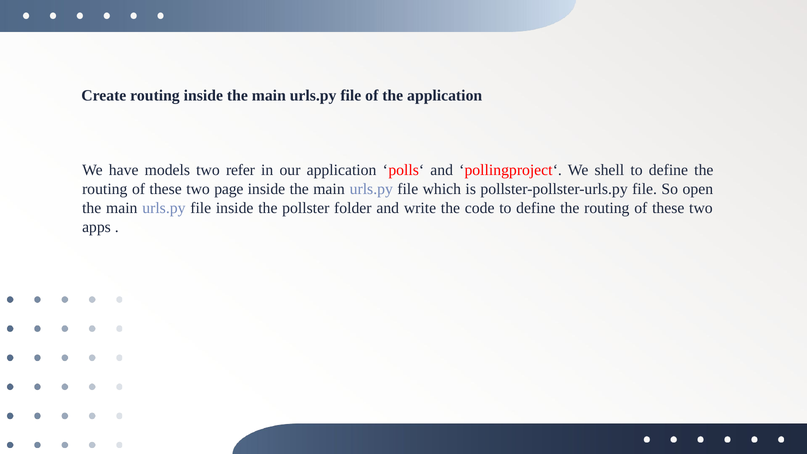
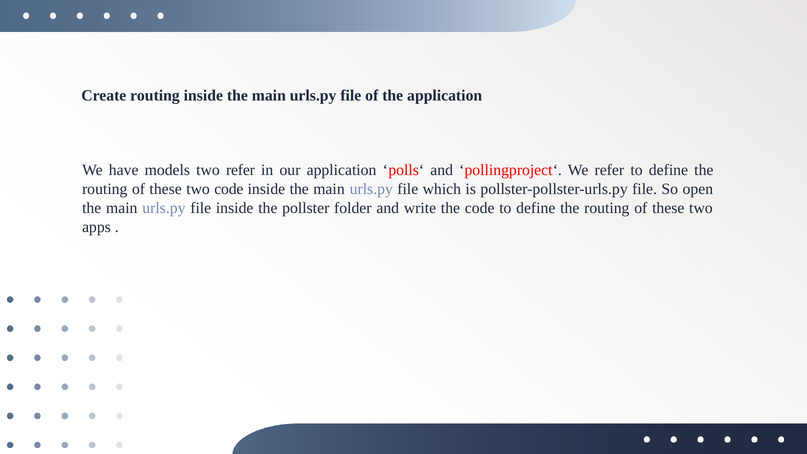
We shell: shell -> refer
two page: page -> code
